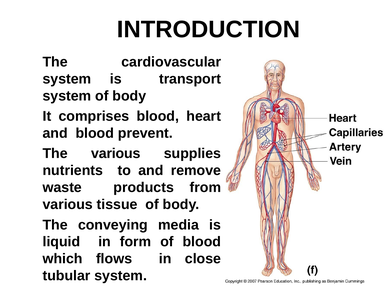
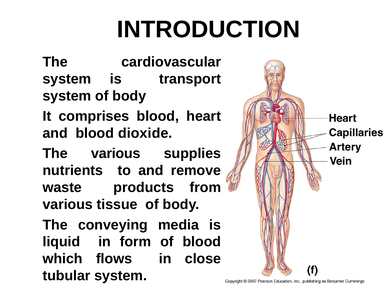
prevent: prevent -> dioxide
